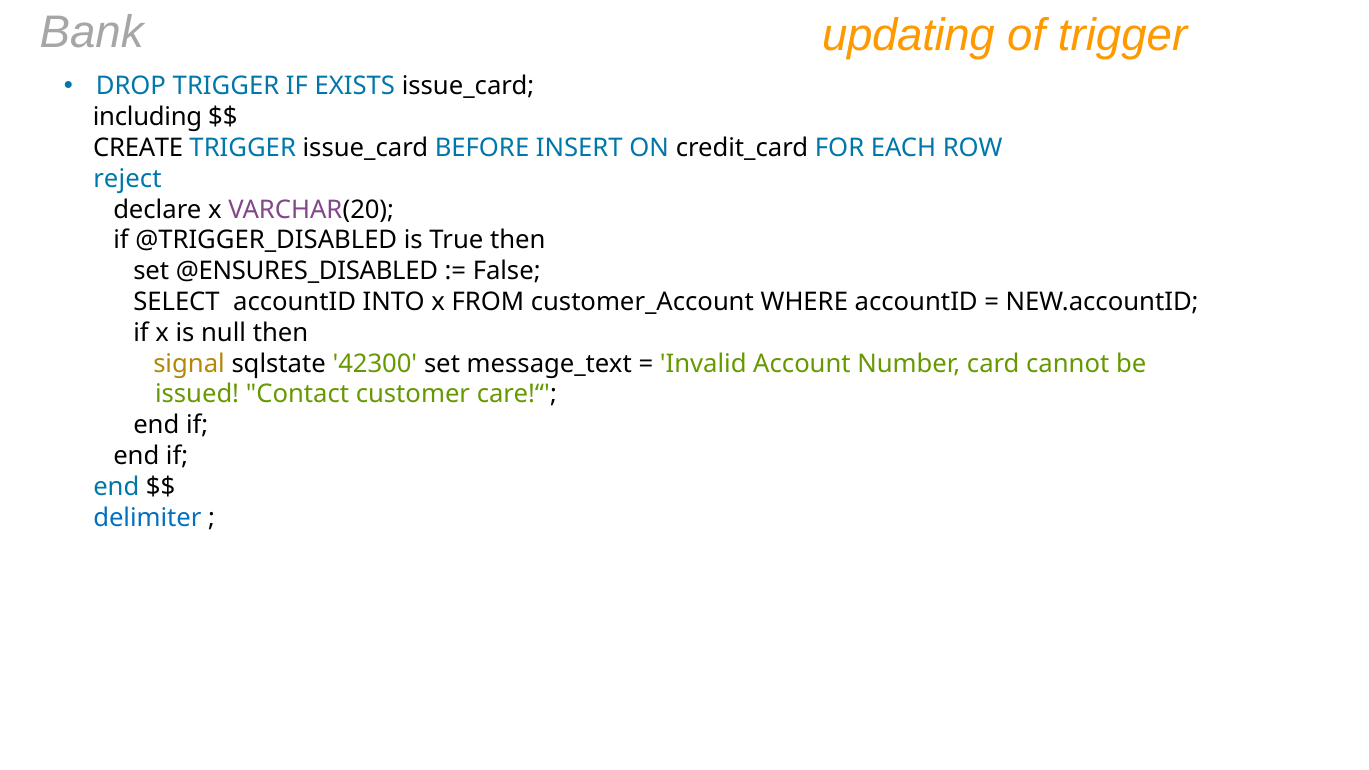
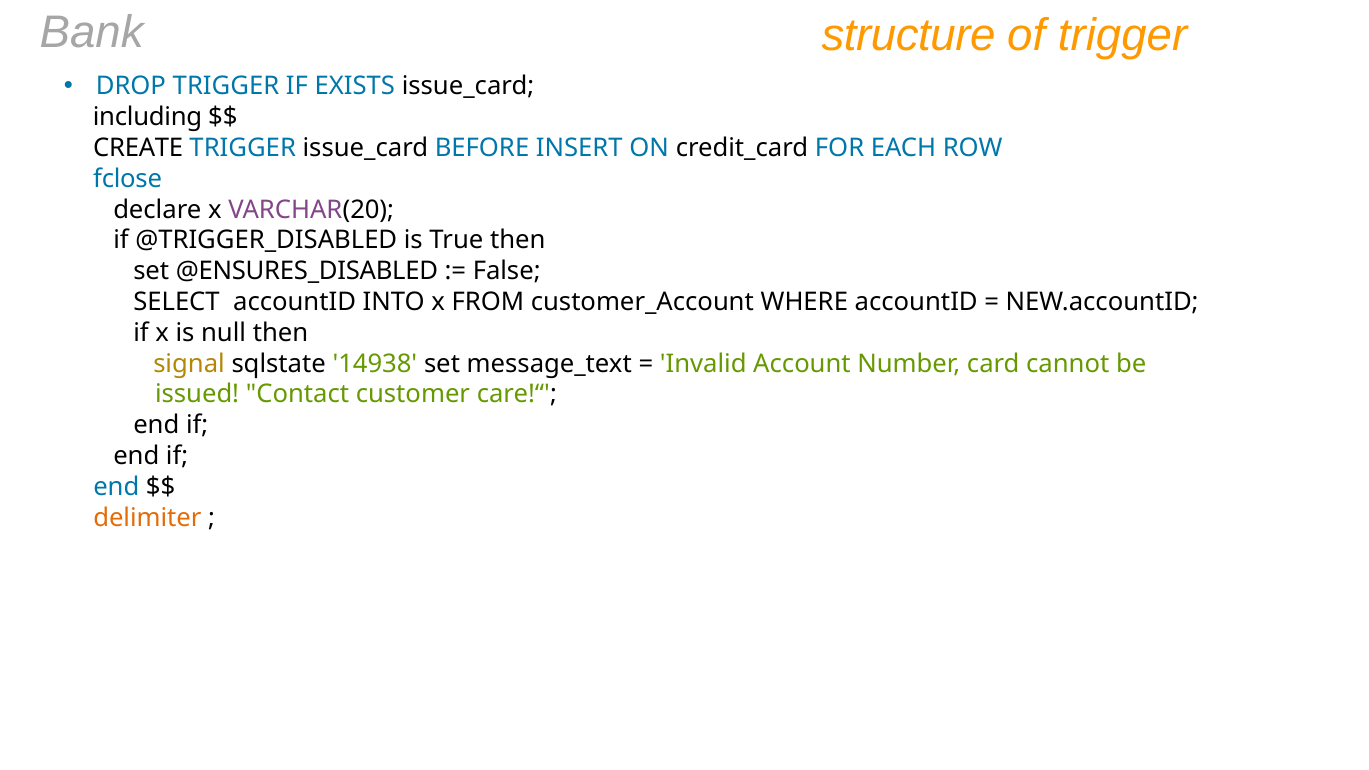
updating: updating -> structure
reject: reject -> fclose
42300: 42300 -> 14938
delimiter colour: blue -> orange
